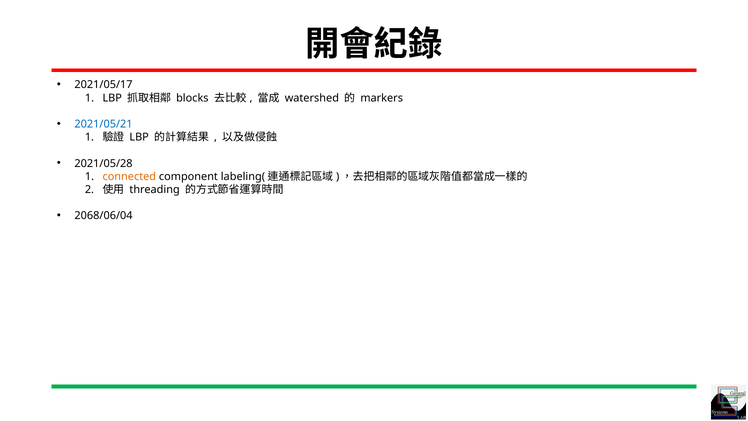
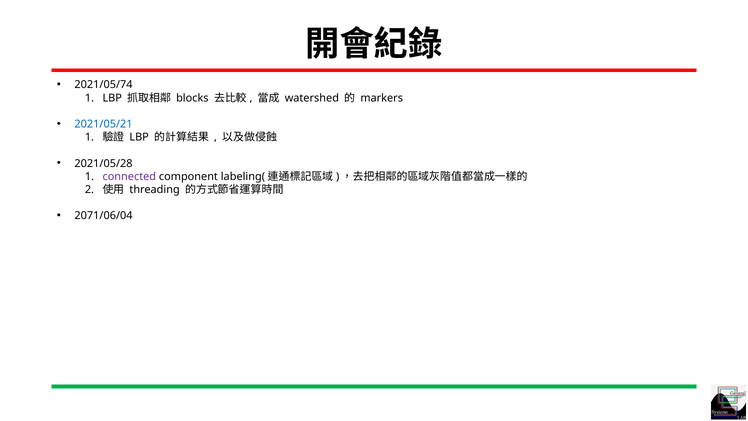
2021/05/17: 2021/05/17 -> 2021/05/74
connected colour: orange -> purple
2068/06/04: 2068/06/04 -> 2071/06/04
